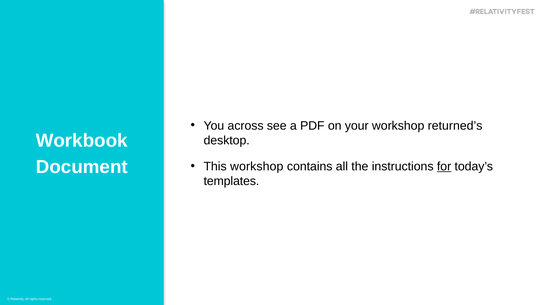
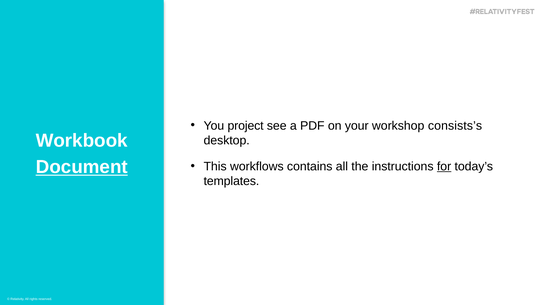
across: across -> project
returned’s: returned’s -> consists’s
Document underline: none -> present
This workshop: workshop -> workflows
